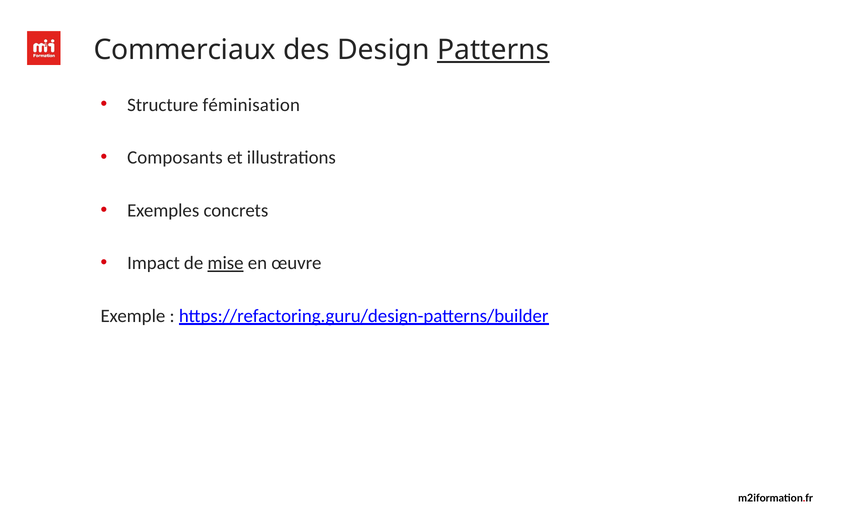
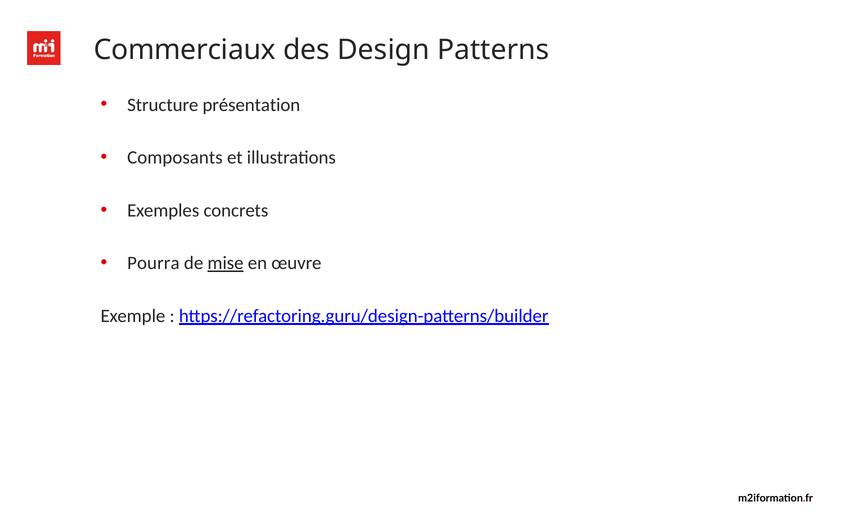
Patterns underline: present -> none
féminisation: féminisation -> présentation
Impact: Impact -> Pourra
